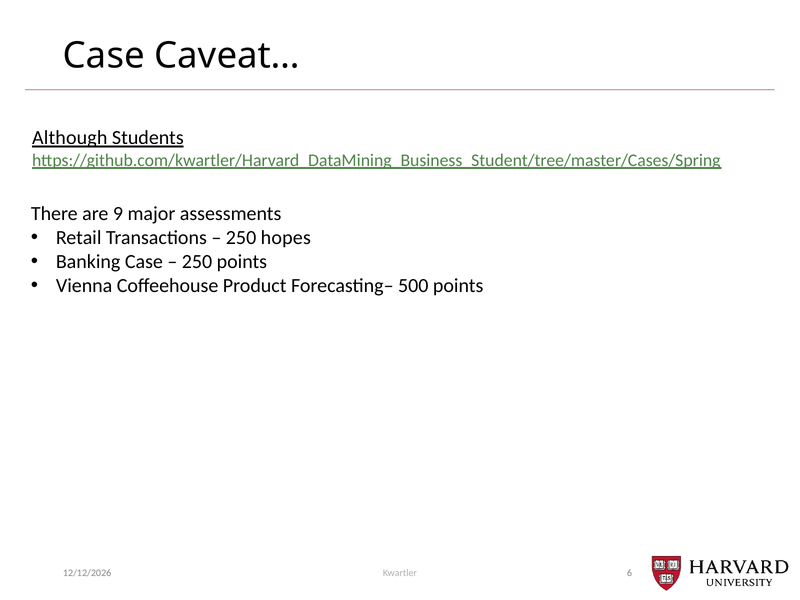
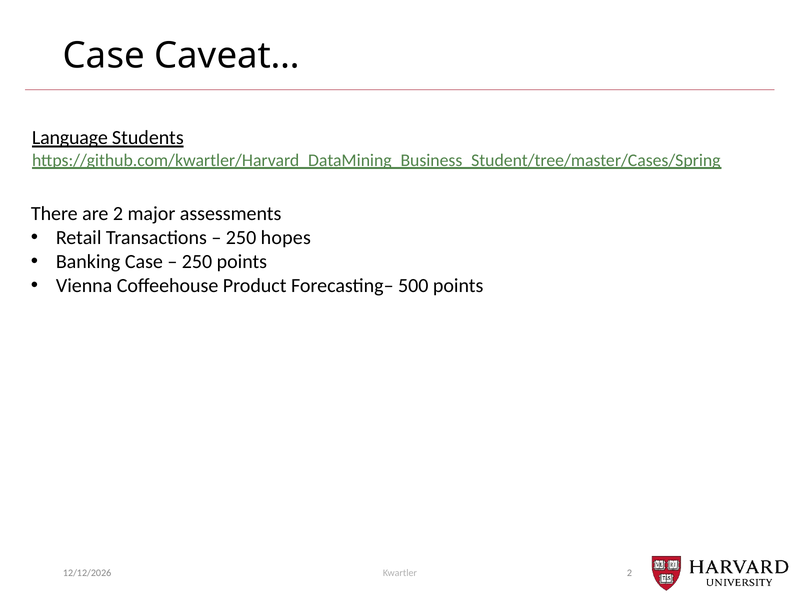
Although: Although -> Language
are 9: 9 -> 2
6 at (629, 573): 6 -> 2
